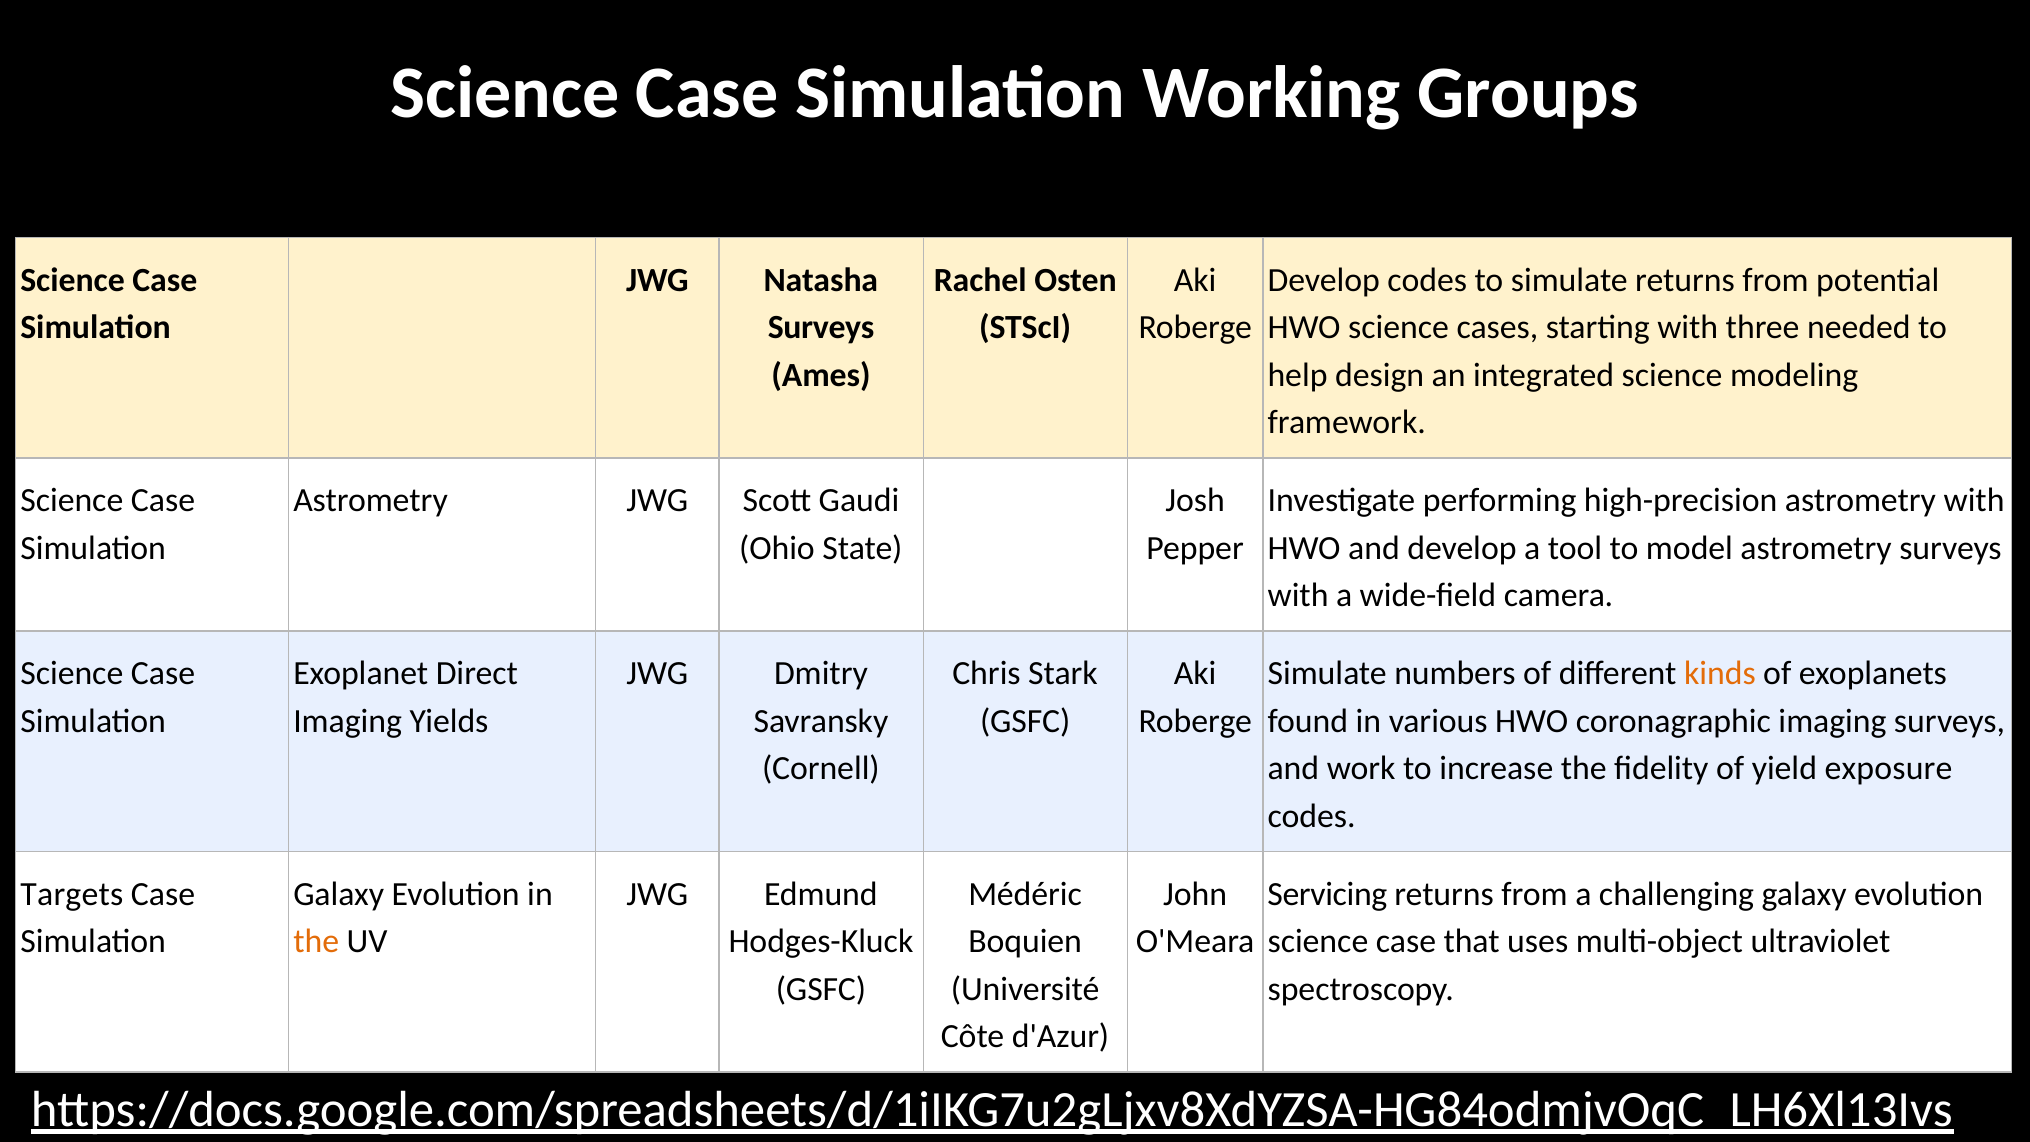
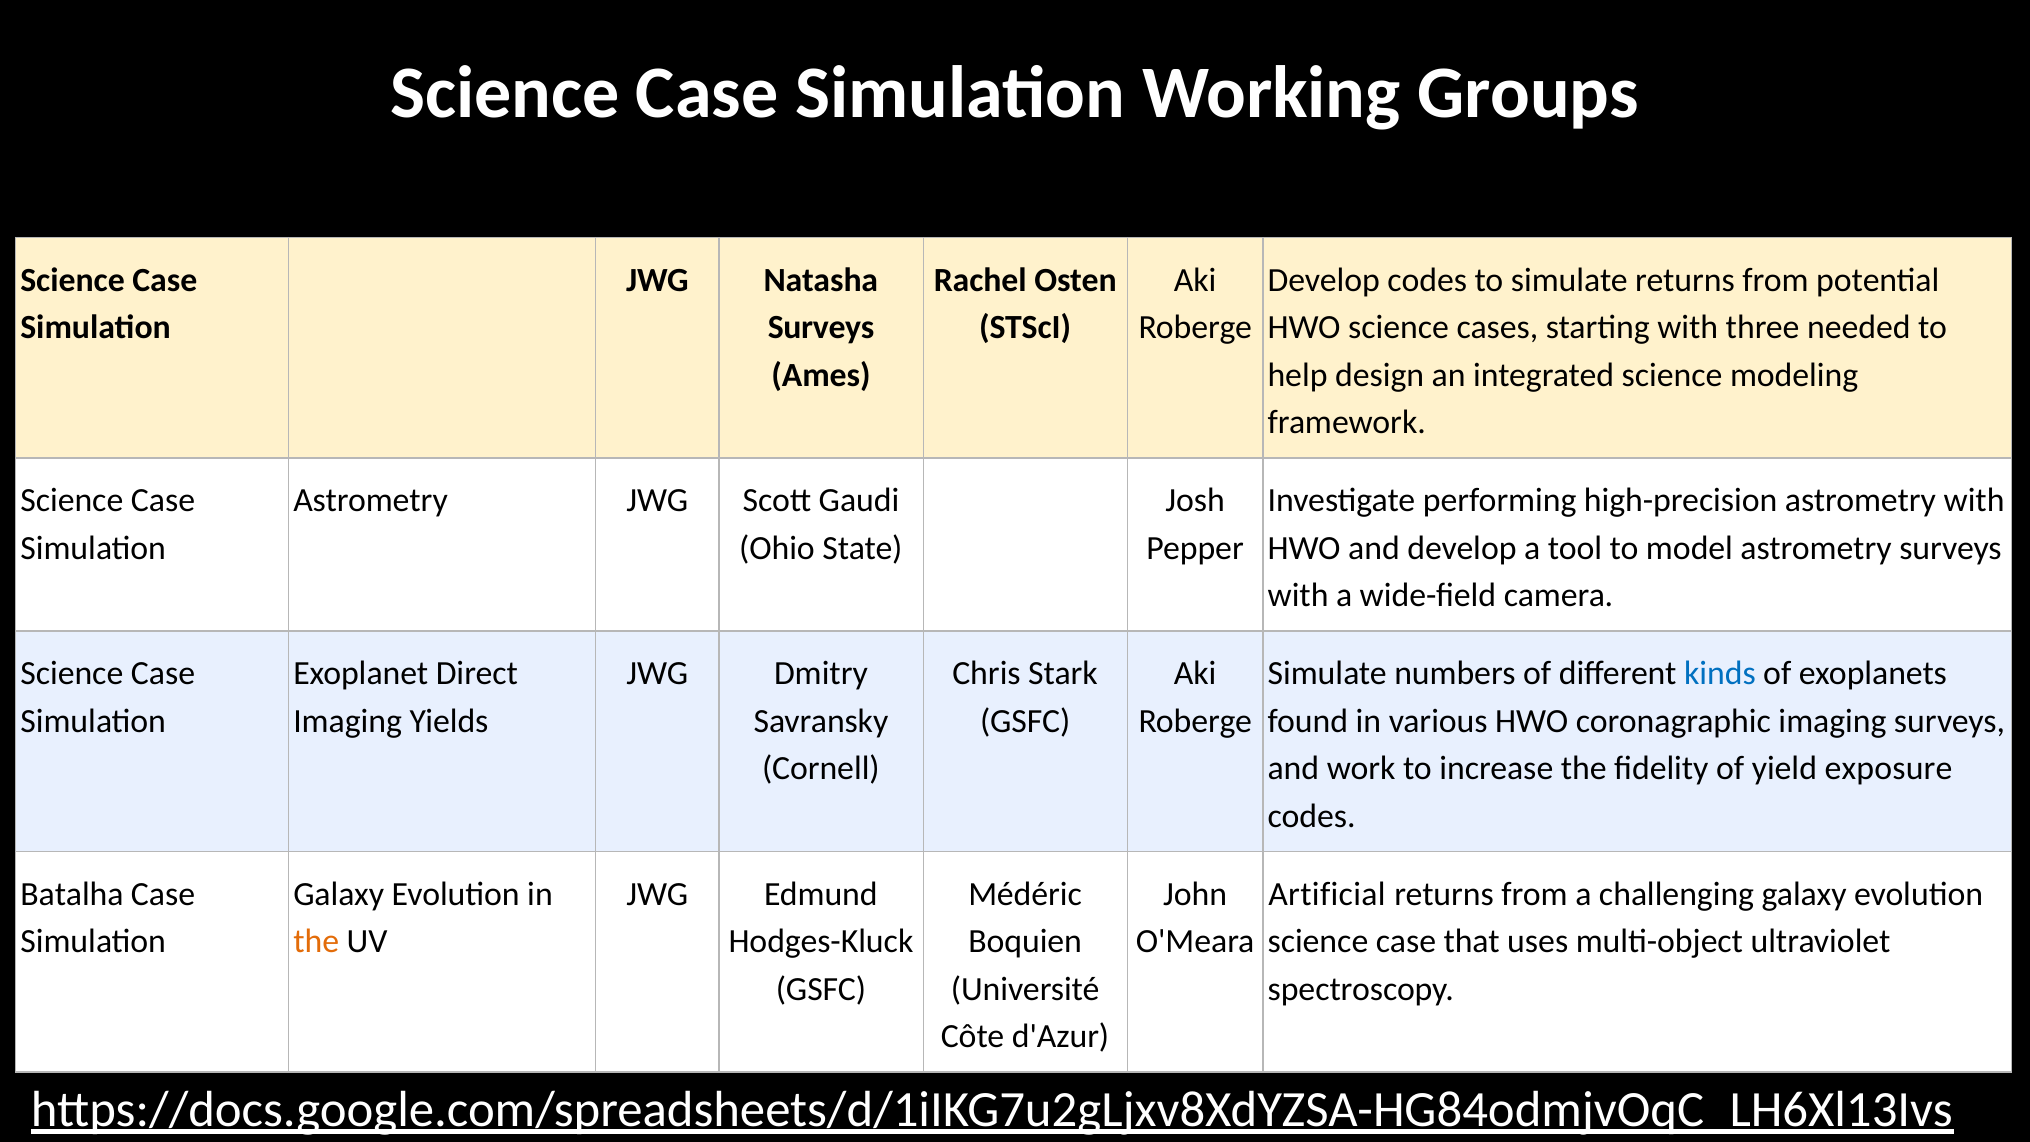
kinds colour: orange -> blue
Targets: Targets -> Batalha
Servicing: Servicing -> Artificial
